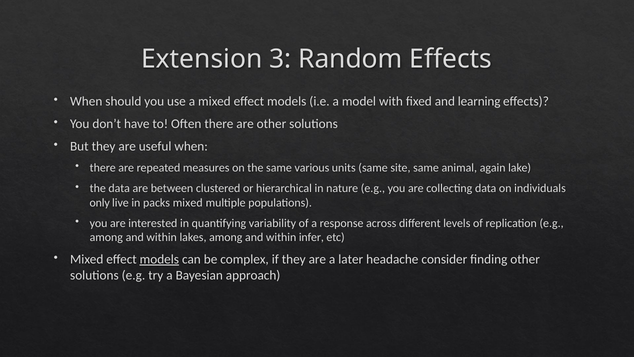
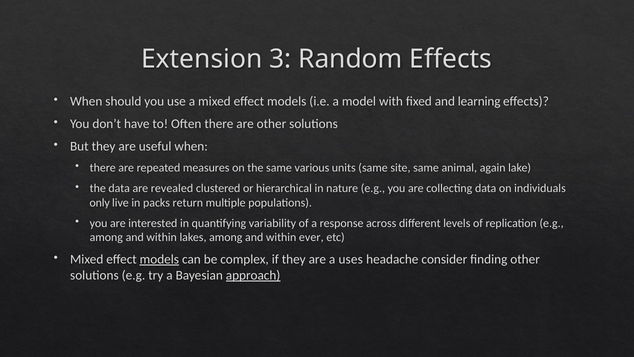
between: between -> revealed
packs mixed: mixed -> return
infer: infer -> ever
later: later -> uses
approach underline: none -> present
